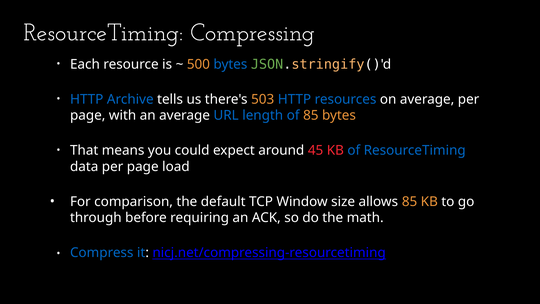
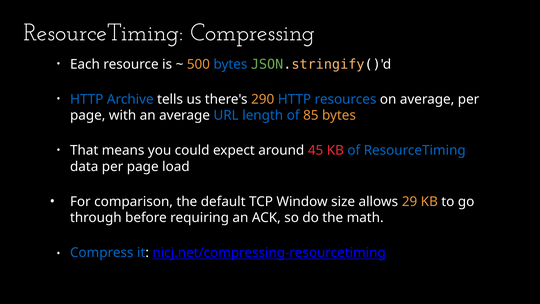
503: 503 -> 290
allows 85: 85 -> 29
